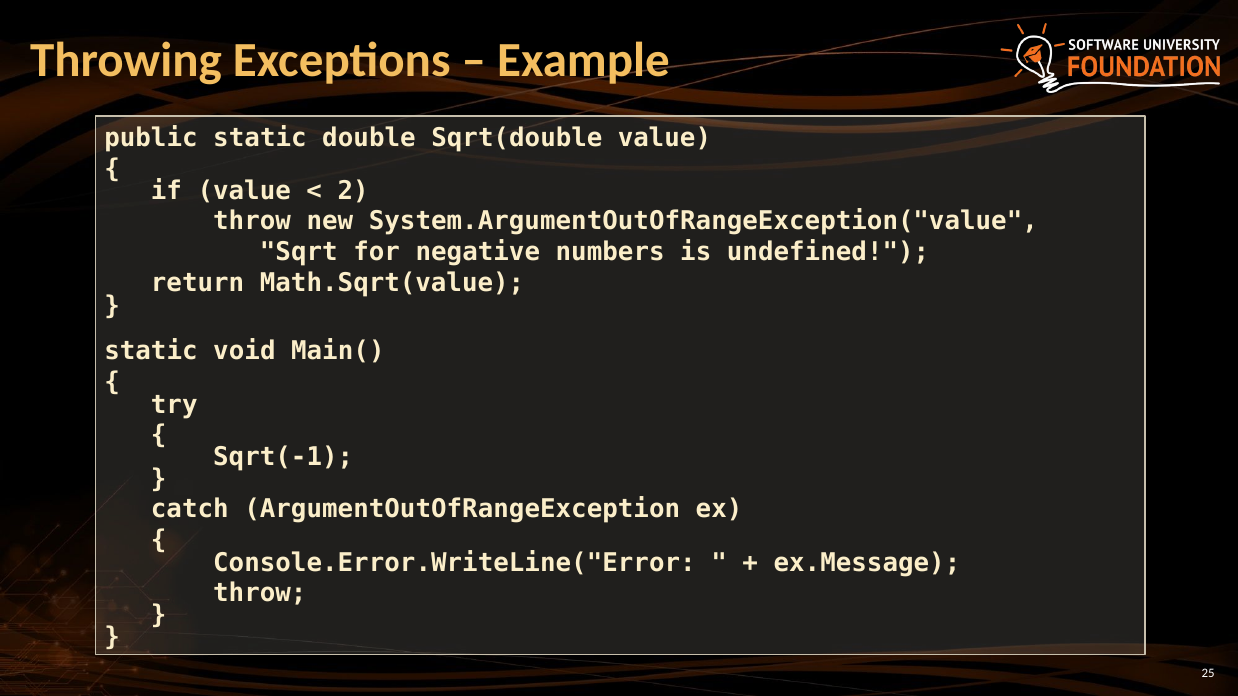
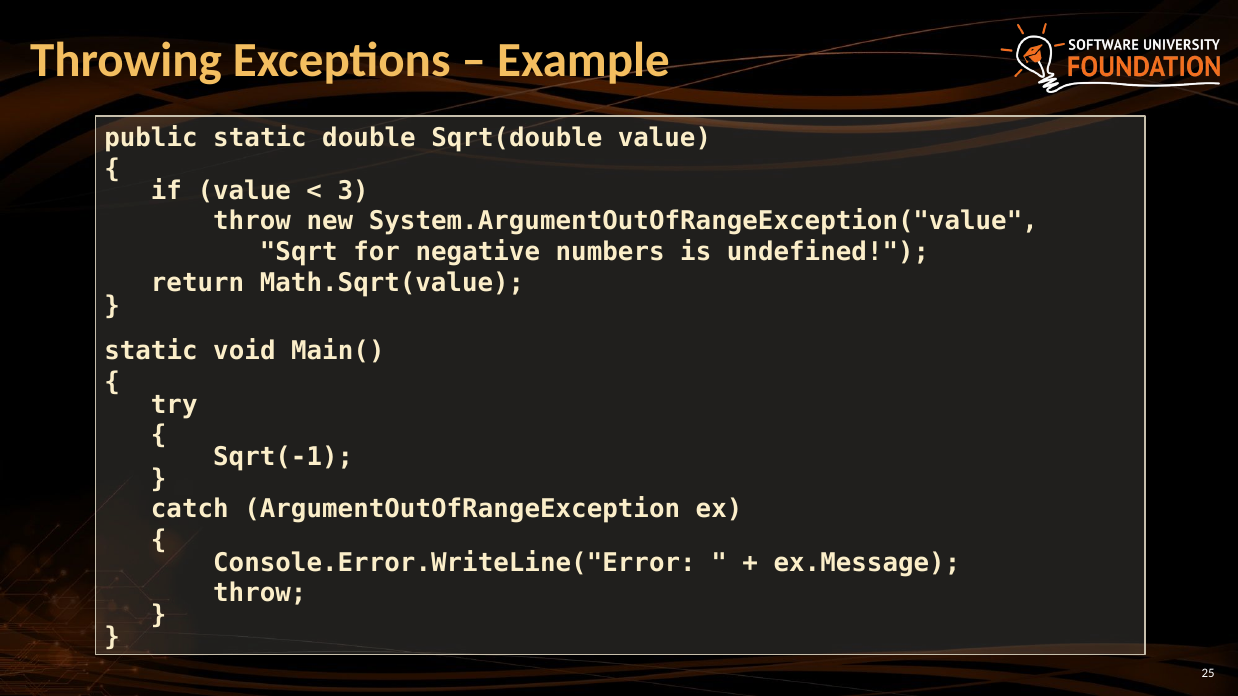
2: 2 -> 3
